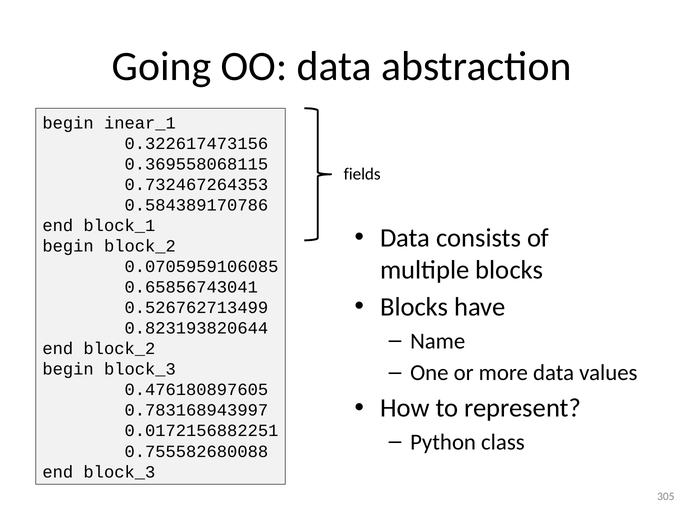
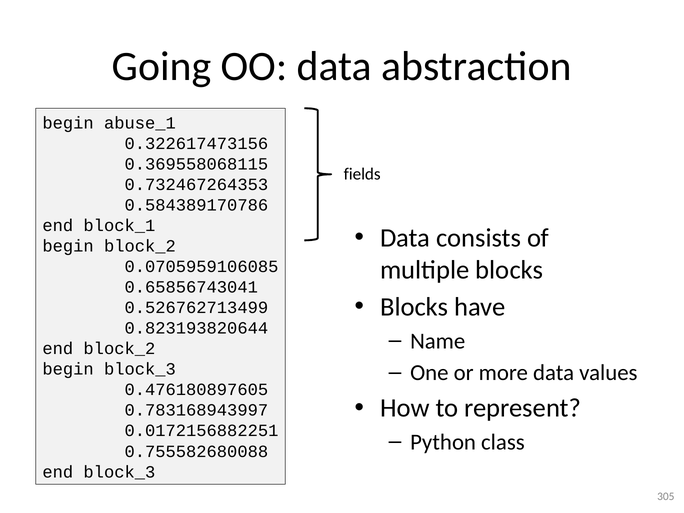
inear_1: inear_1 -> abuse_1
